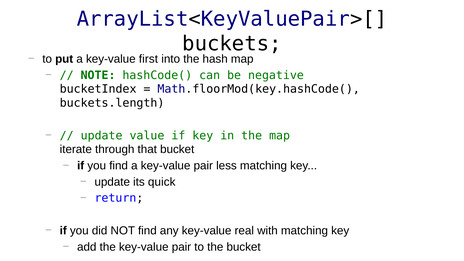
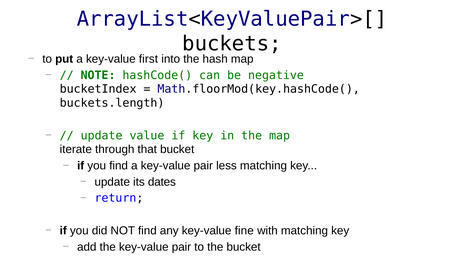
quick: quick -> dates
real: real -> fine
